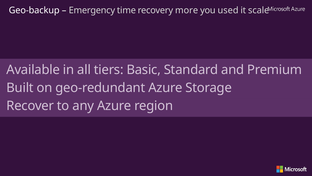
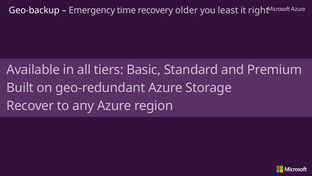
more: more -> older
used: used -> least
scale: scale -> right
